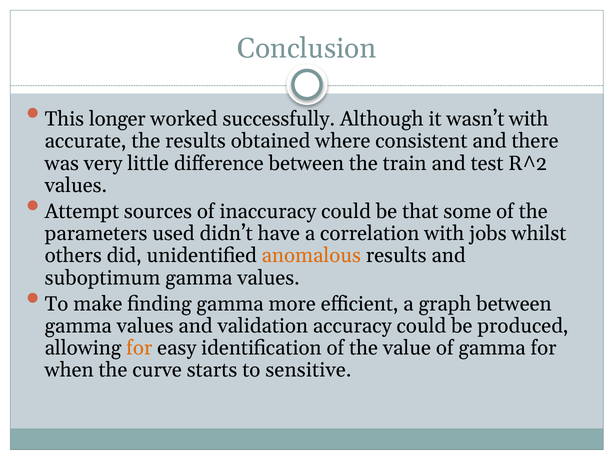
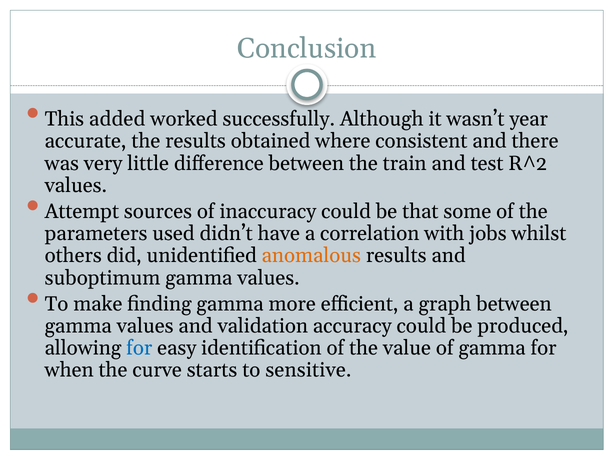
longer: longer -> added
wasn’t with: with -> year
for at (139, 348) colour: orange -> blue
